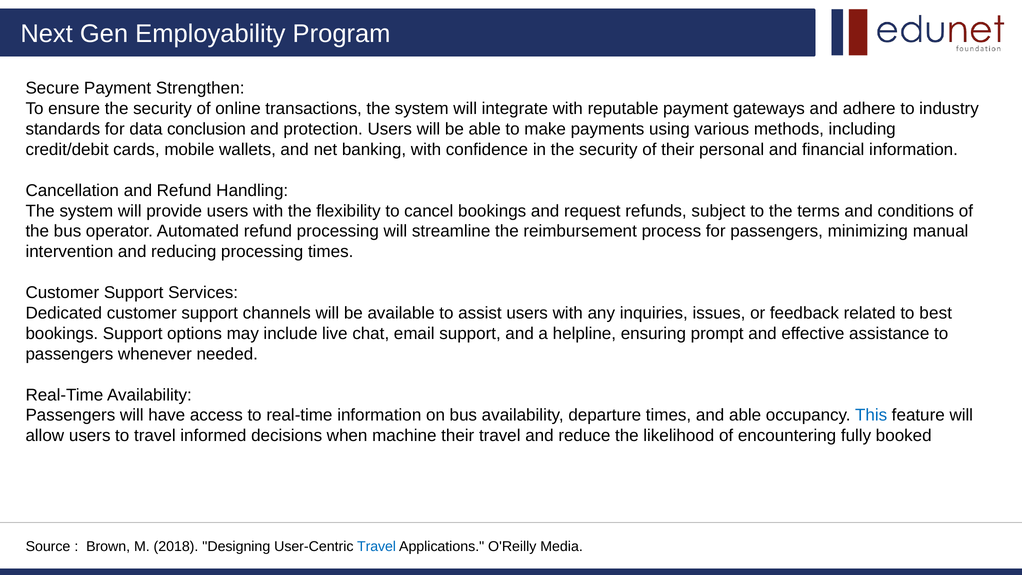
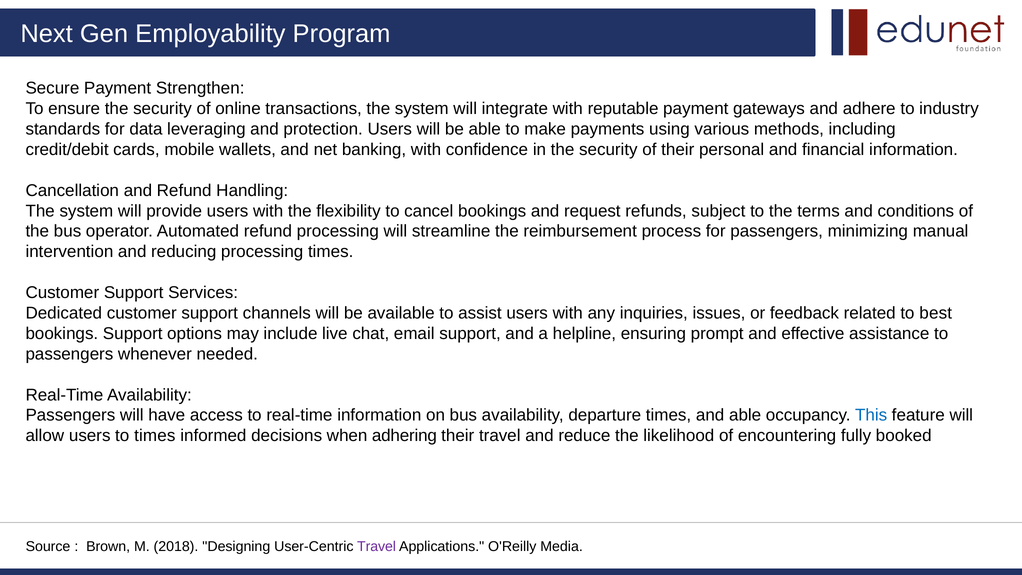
conclusion: conclusion -> leveraging
to travel: travel -> times
machine: machine -> adhering
Travel at (377, 547) colour: blue -> purple
